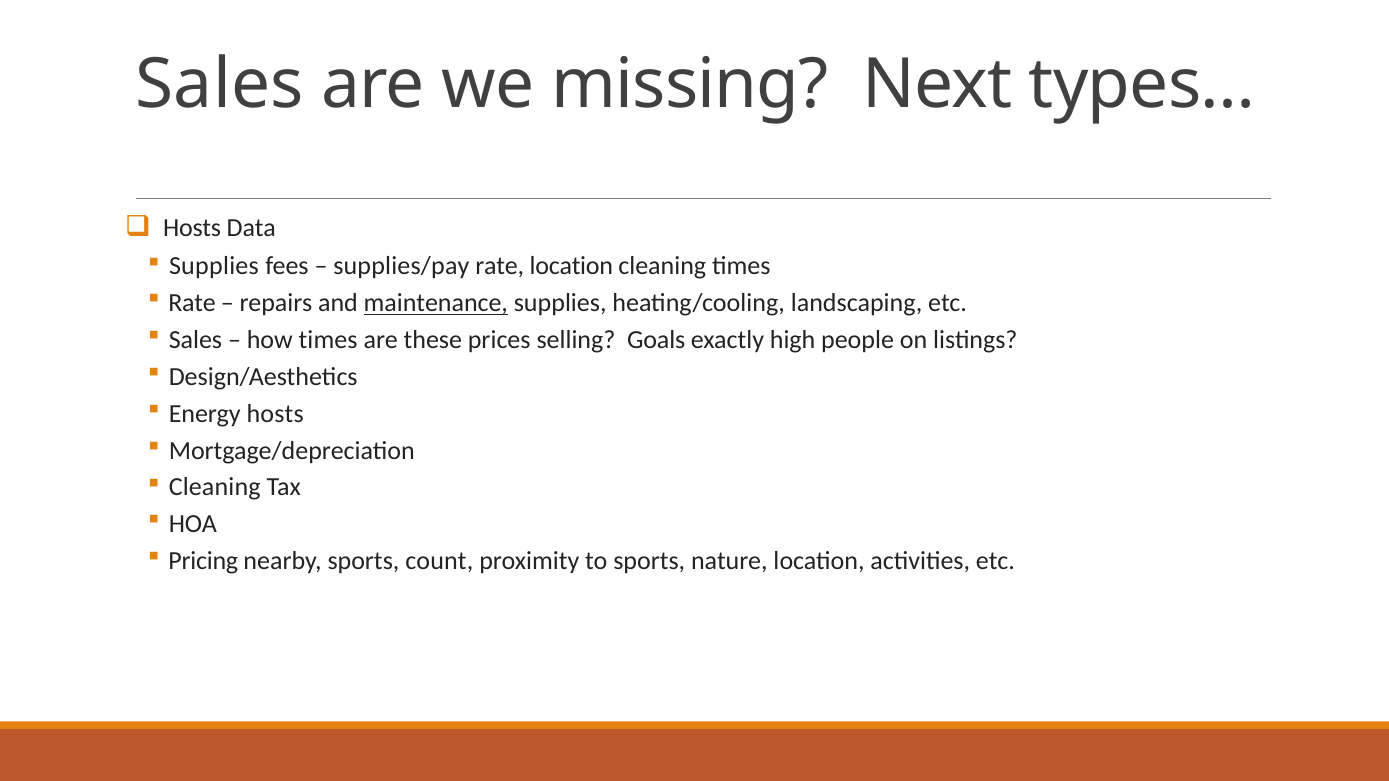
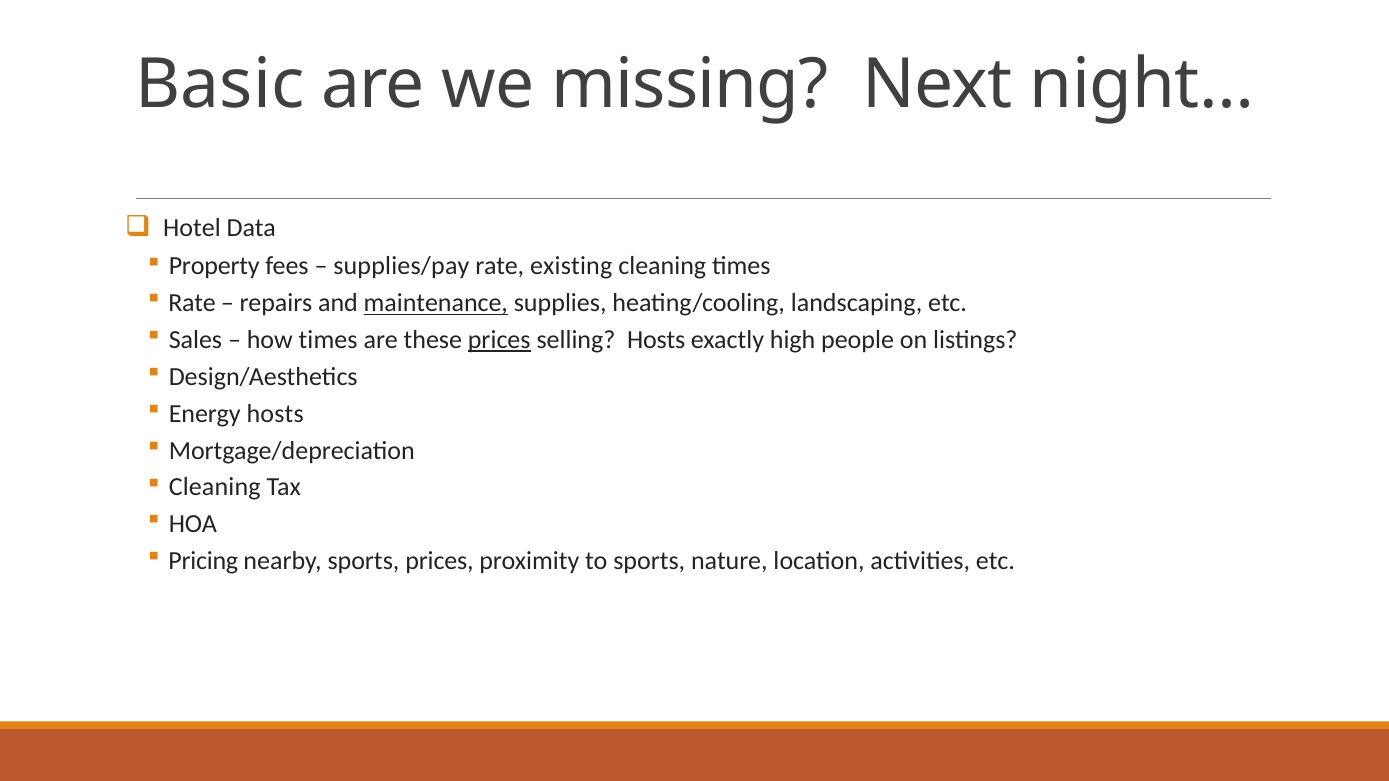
Sales at (220, 85): Sales -> Basic
types…: types… -> night…
Hosts at (192, 228): Hosts -> Hotel
Supplies at (214, 266): Supplies -> Property
rate location: location -> existing
prices at (499, 340) underline: none -> present
selling Goals: Goals -> Hosts
sports count: count -> prices
